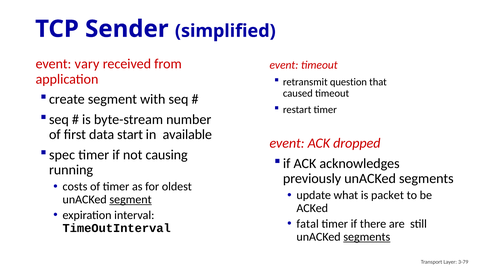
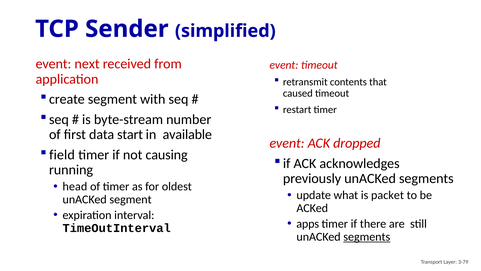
vary: vary -> next
question: question -> contents
spec: spec -> field
costs: costs -> head
segment at (131, 199) underline: present -> none
fatal: fatal -> apps
